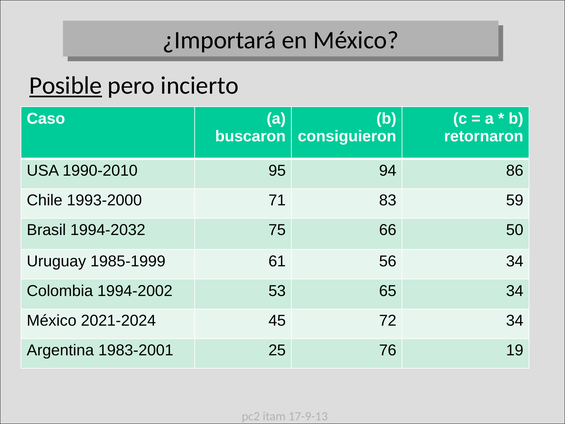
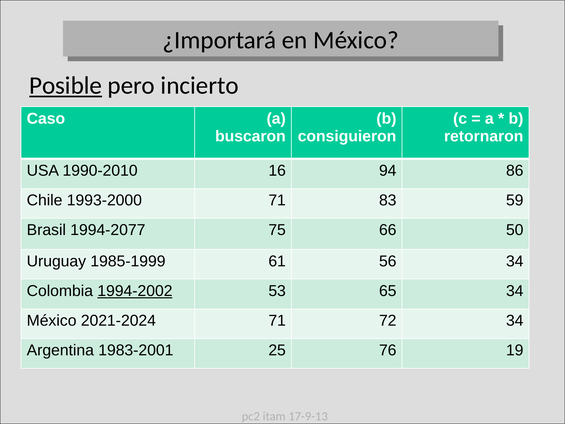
95: 95 -> 16
1994-2032: 1994-2032 -> 1994-2077
1994-2002 underline: none -> present
2021-2024 45: 45 -> 71
